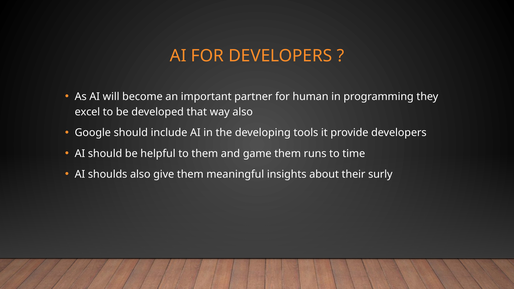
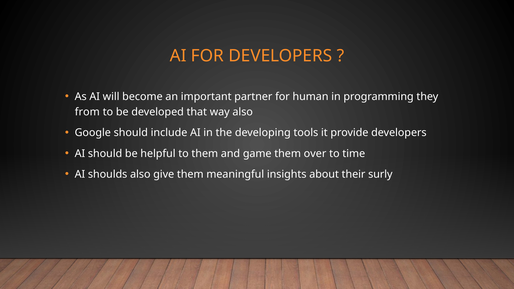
excel: excel -> from
runs: runs -> over
